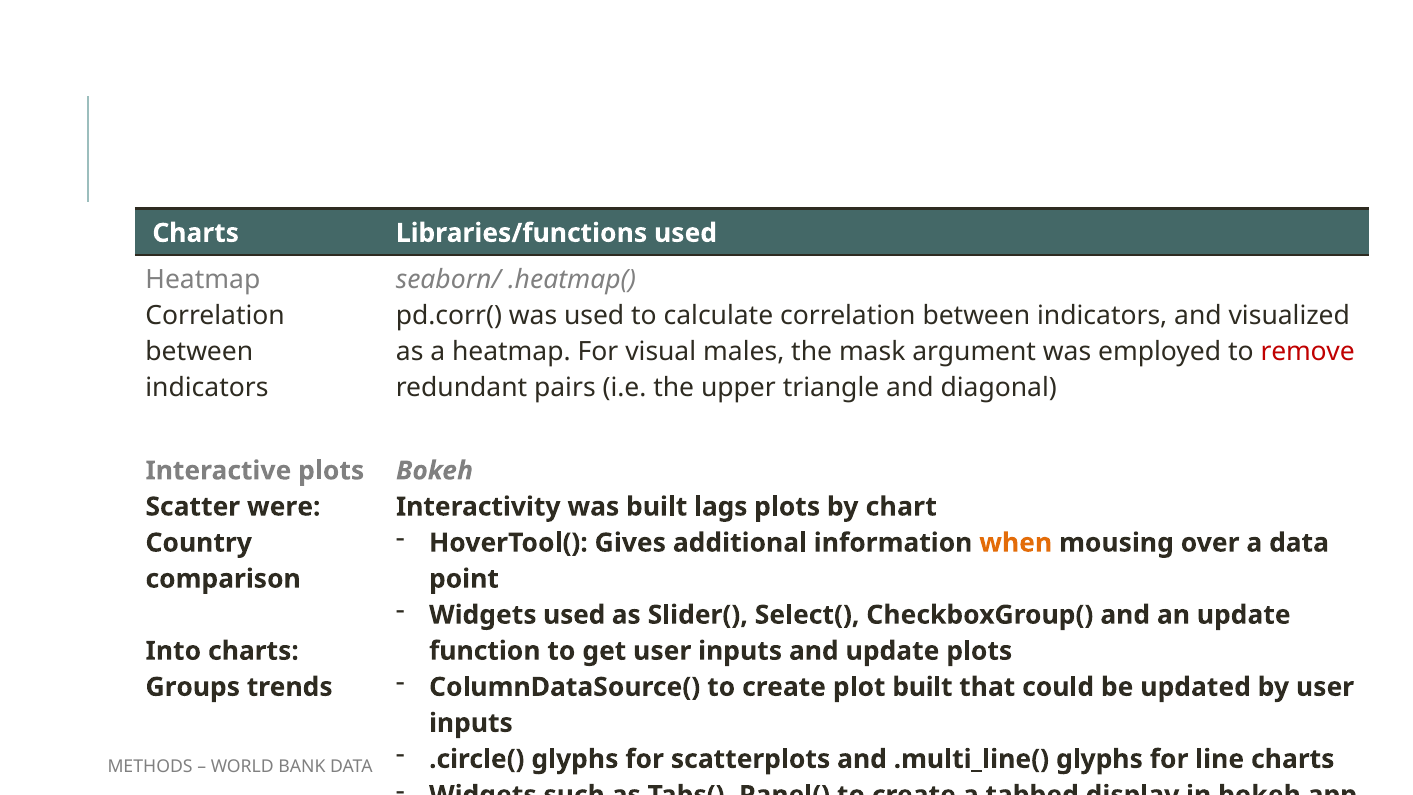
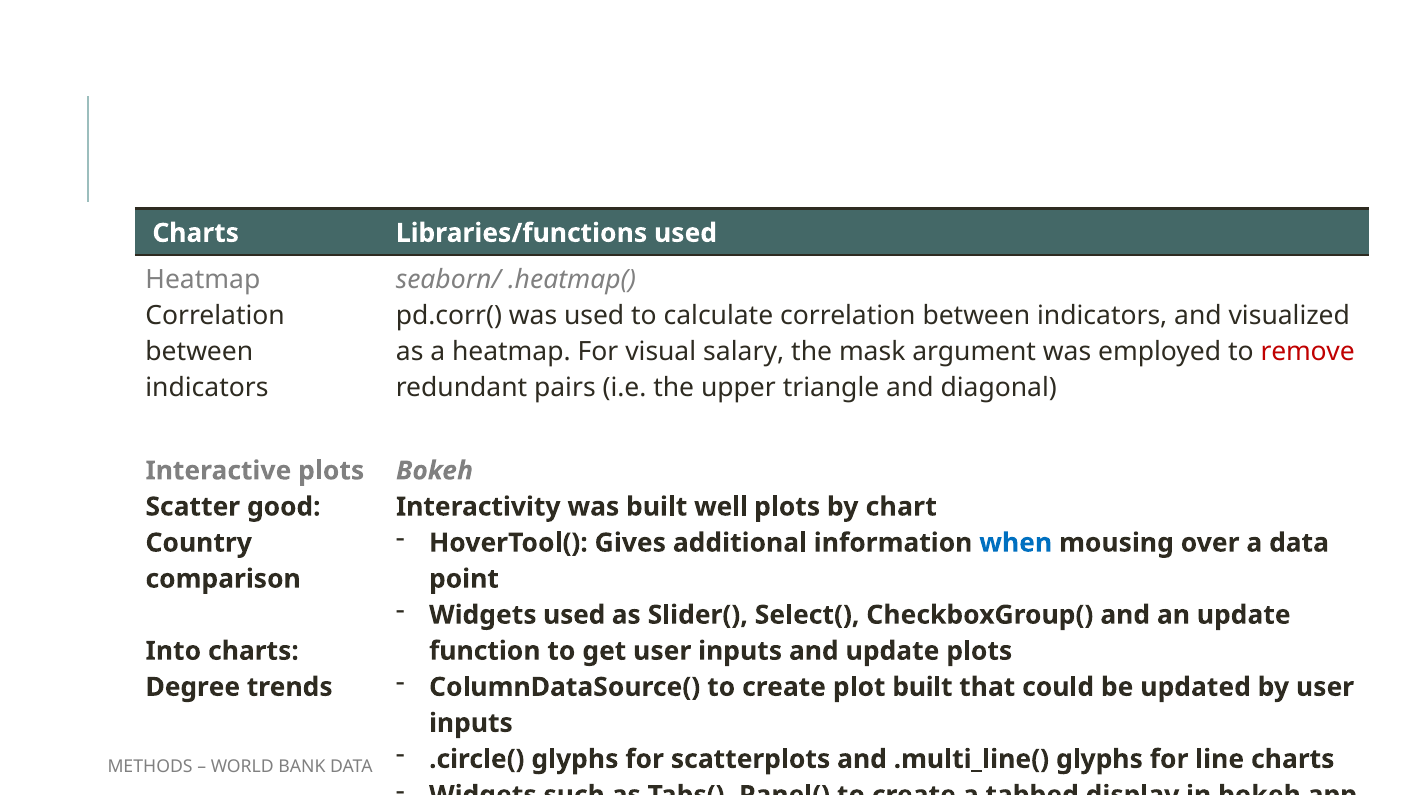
males: males -> salary
were: were -> good
lags: lags -> well
when colour: orange -> blue
Groups: Groups -> Degree
